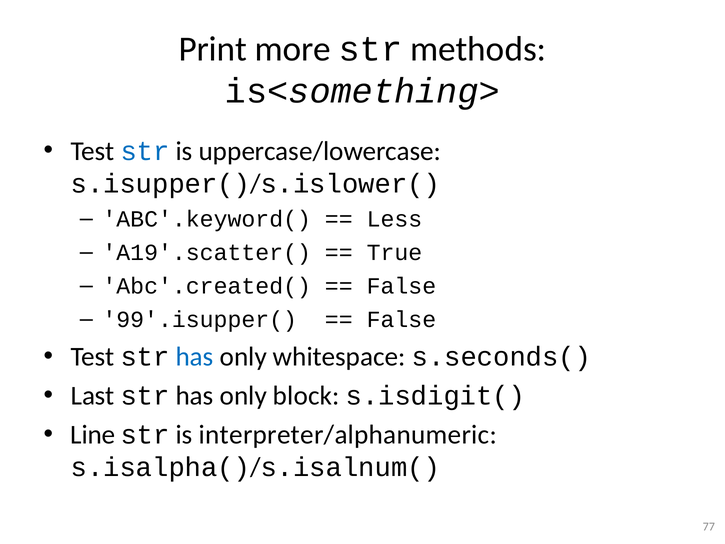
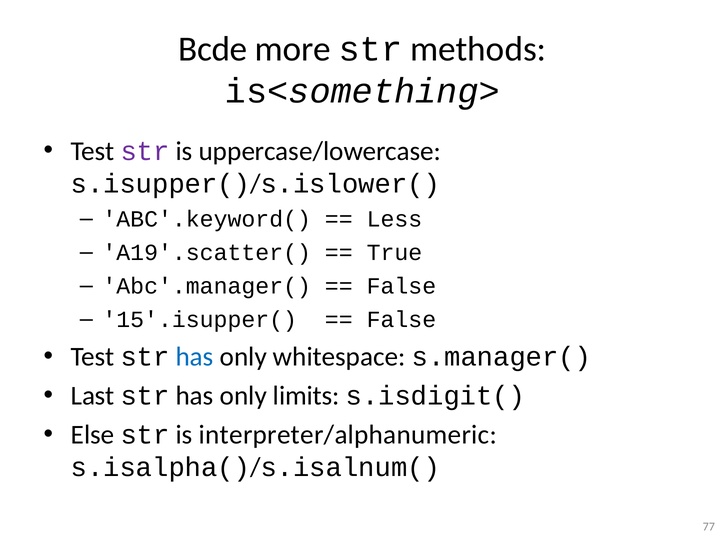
Print: Print -> Bcde
str at (145, 151) colour: blue -> purple
Abc'.created(: Abc'.created( -> Abc'.manager(
99'.isupper(: 99'.isupper( -> 15'.isupper(
s.seconds(: s.seconds( -> s.manager(
block: block -> limits
Line: Line -> Else
